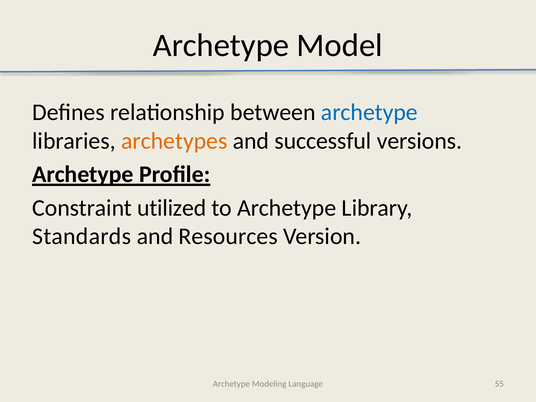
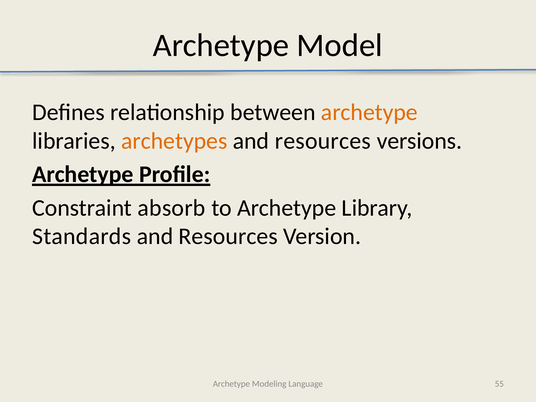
archetype at (369, 112) colour: blue -> orange
successful at (323, 141): successful -> resources
utilized: utilized -> absorb
